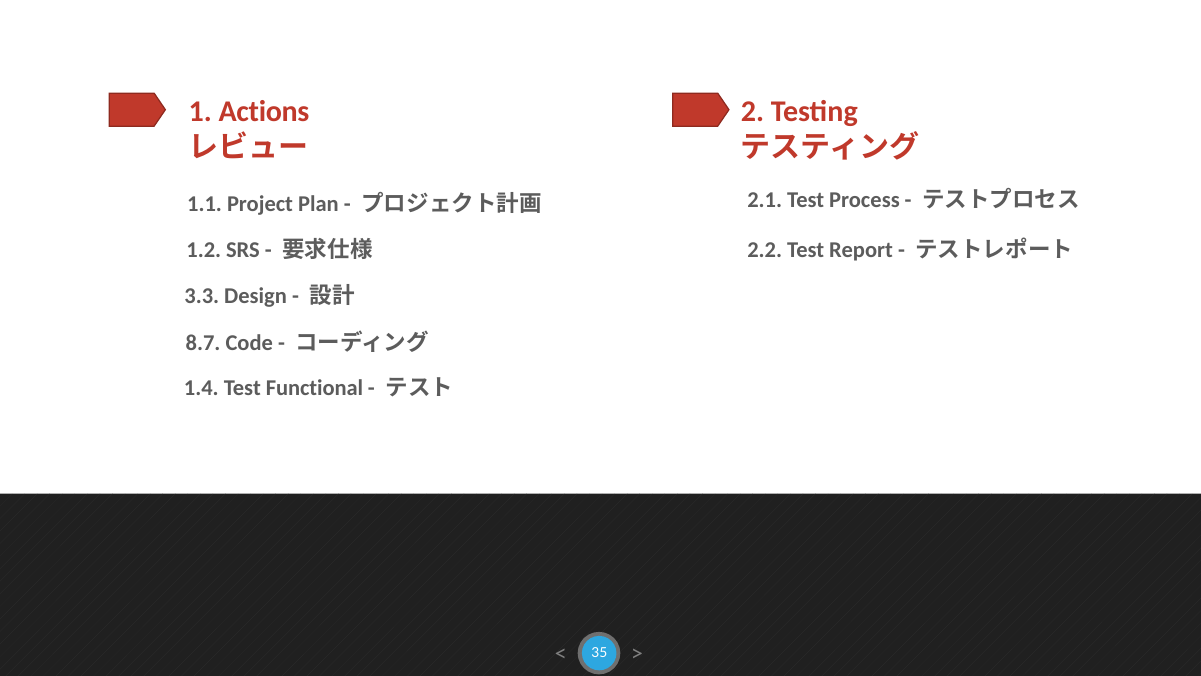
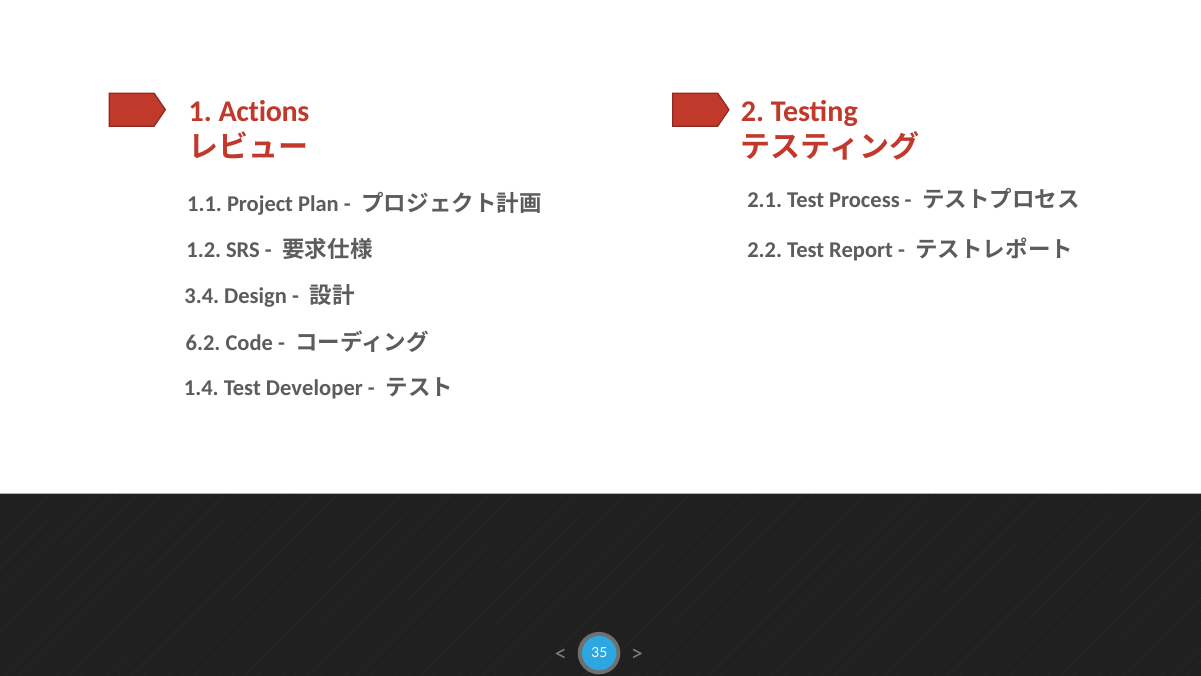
3.3: 3.3 -> 3.4
8.7: 8.7 -> 6.2
Functional: Functional -> Developer
